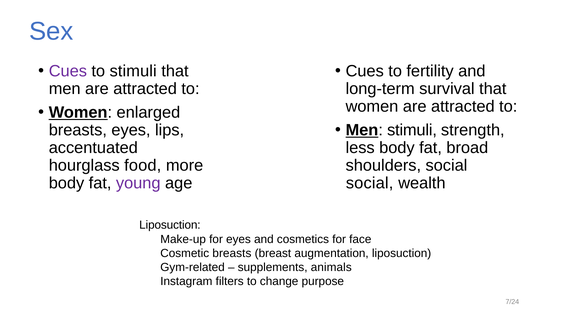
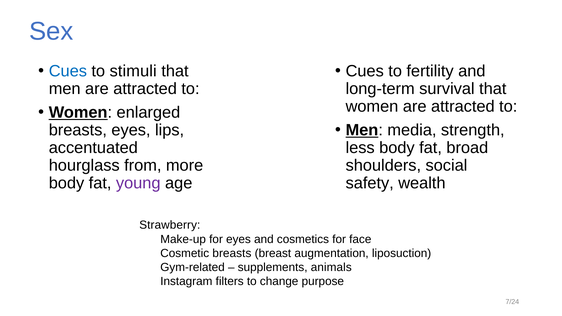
Cues at (68, 71) colour: purple -> blue
Men stimuli: stimuli -> media
food: food -> from
social at (370, 183): social -> safety
Liposuction at (170, 225): Liposuction -> Strawberry
